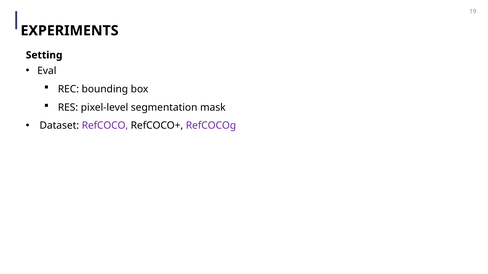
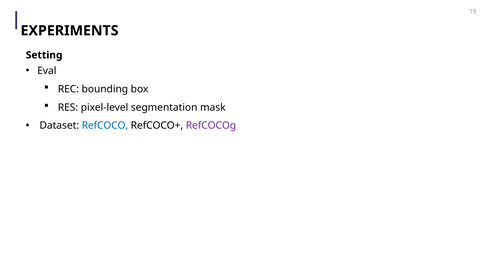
RefCOCO colour: purple -> blue
